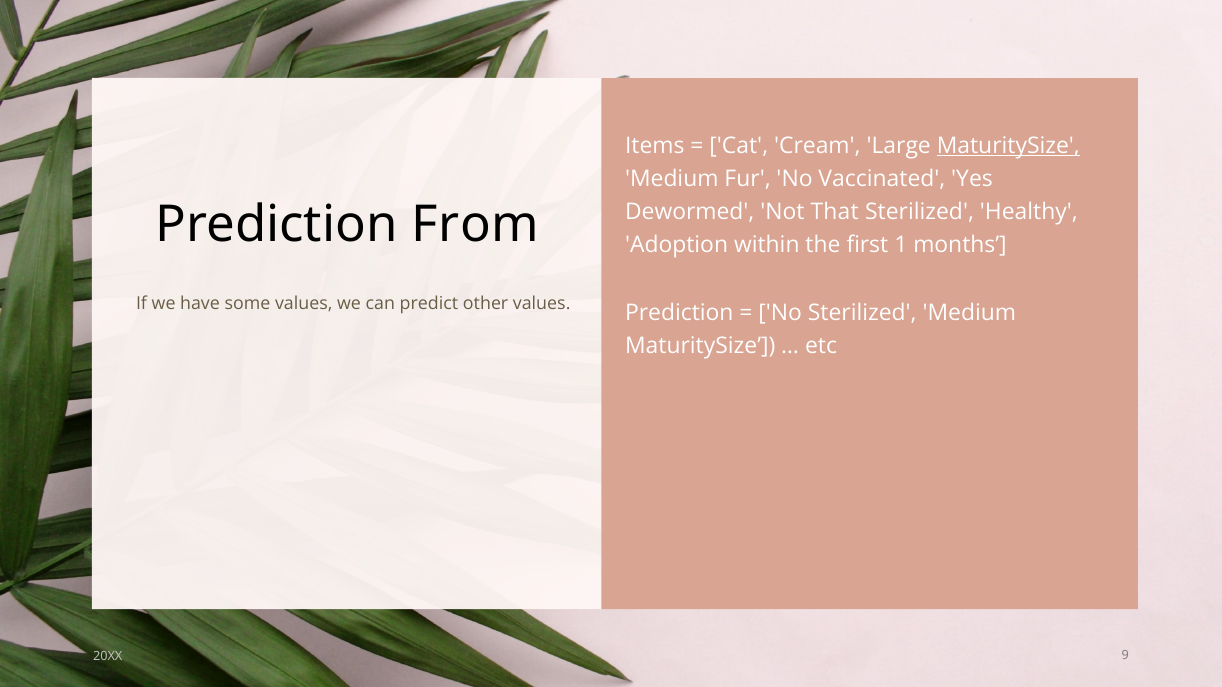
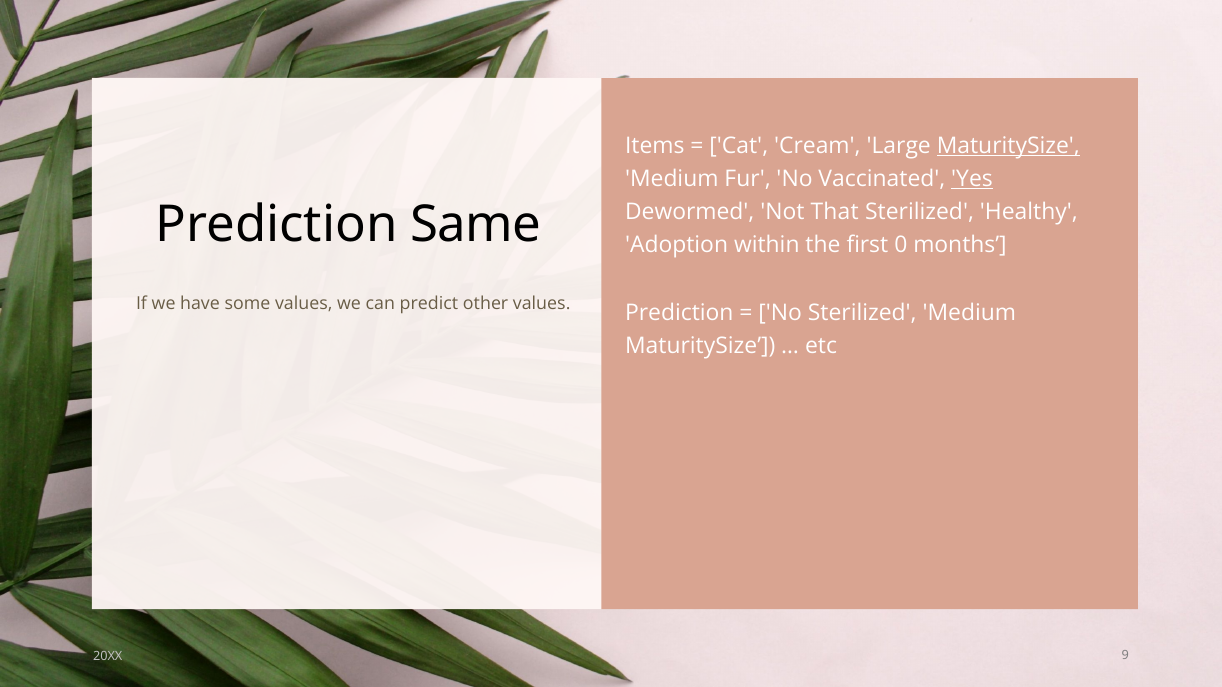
Yes underline: none -> present
From: From -> Same
1: 1 -> 0
